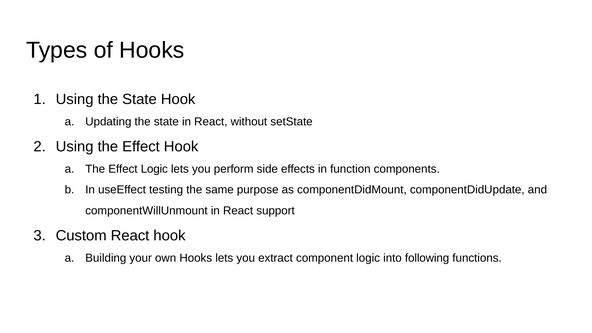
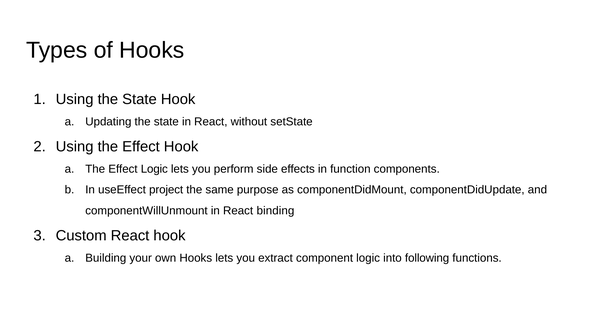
testing: testing -> project
support: support -> binding
